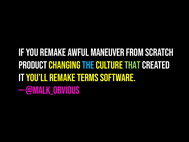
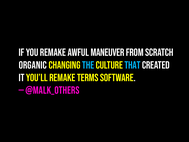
PRODUCT: PRODUCT -> ORGANIC
THAT colour: light green -> light blue
@MALK_OBVIOUS: @MALK_OBVIOUS -> @MALK_OTHERS
